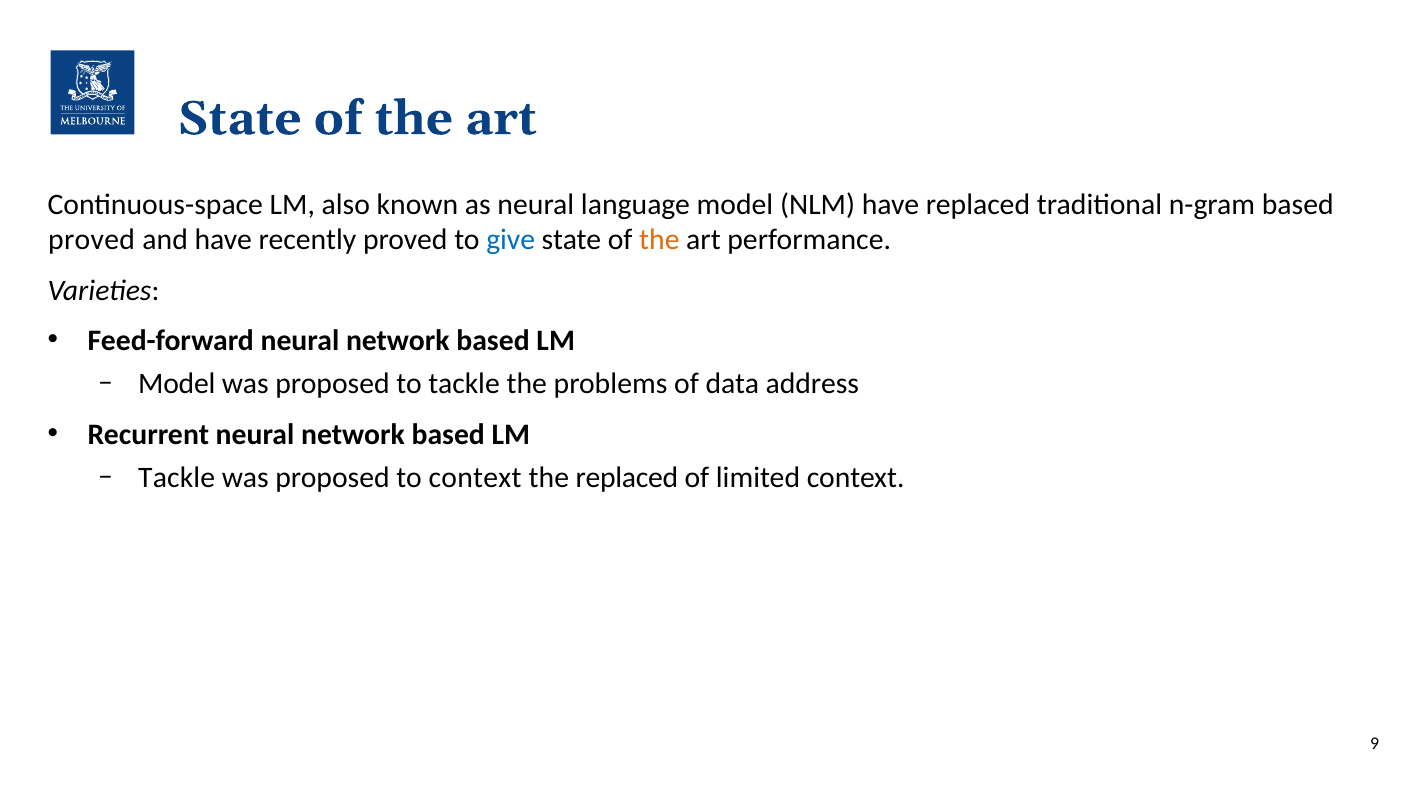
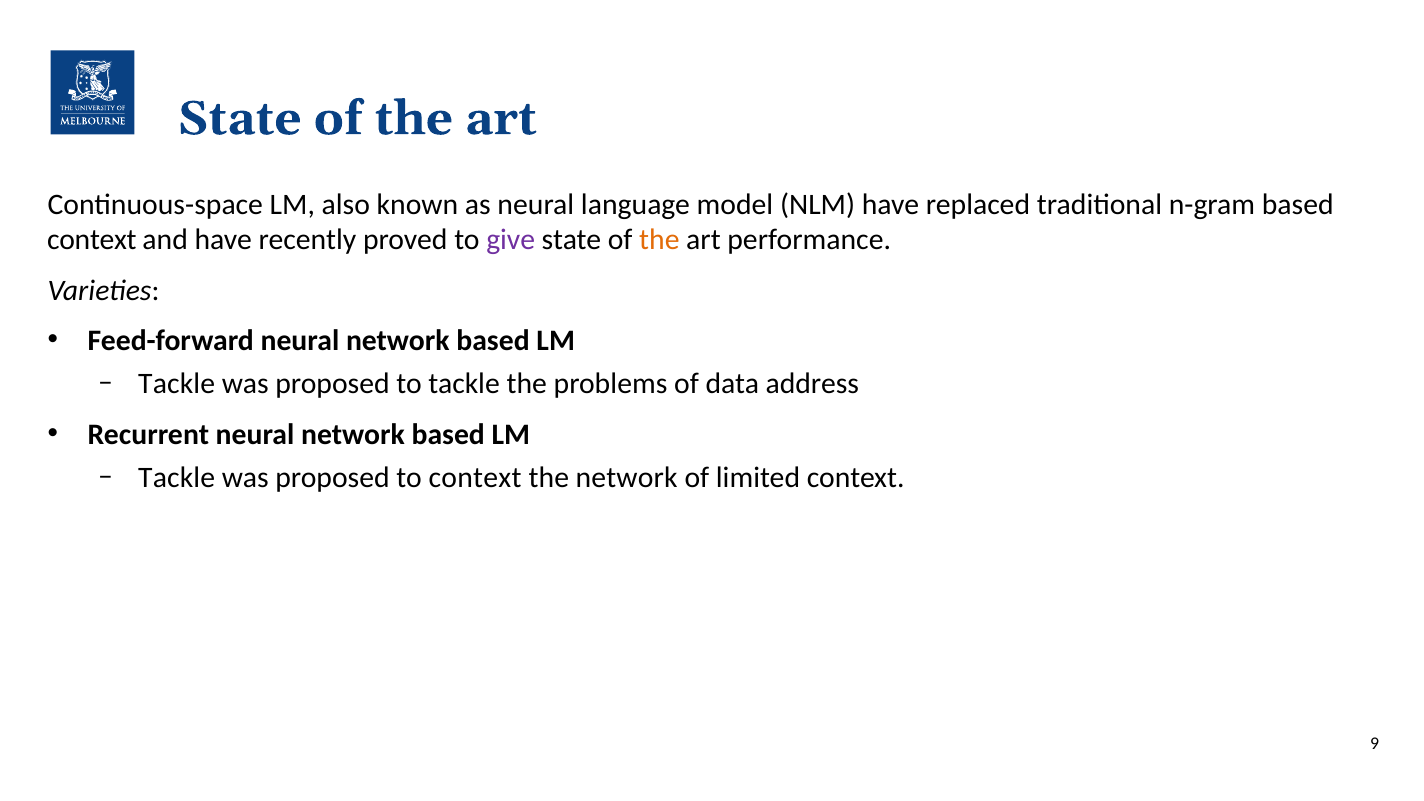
proved at (92, 240): proved -> context
give colour: blue -> purple
Model at (177, 384): Model -> Tackle
the replaced: replaced -> network
